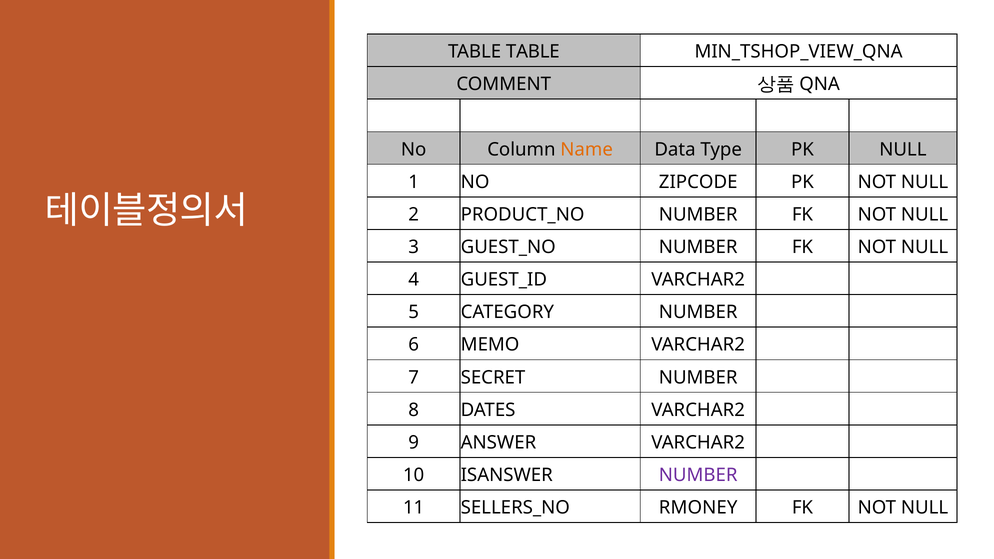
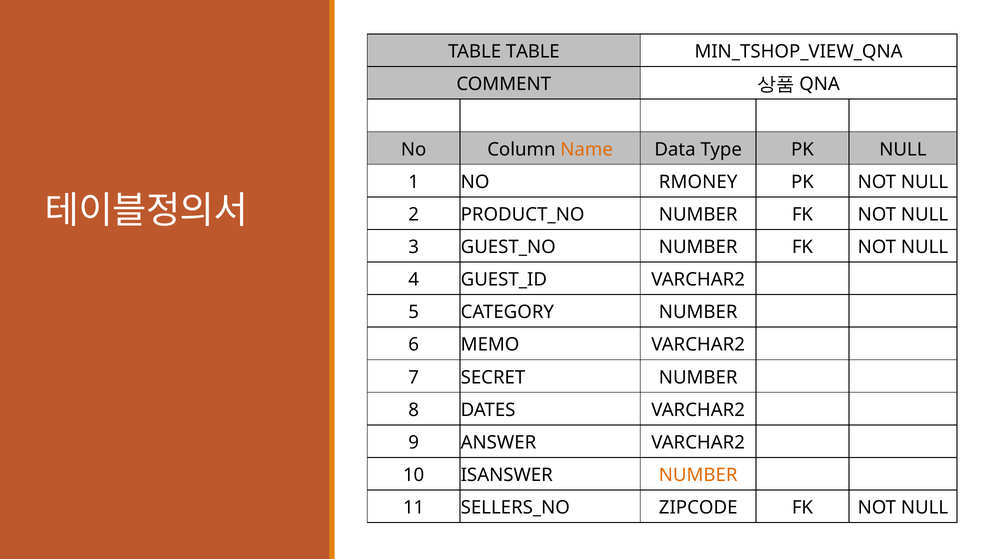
ZIPCODE: ZIPCODE -> RMONEY
NUMBER at (698, 475) colour: purple -> orange
RMONEY: RMONEY -> ZIPCODE
